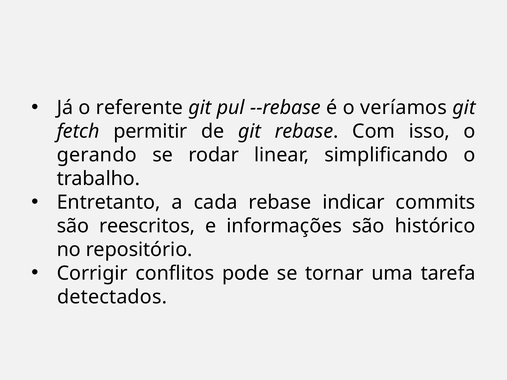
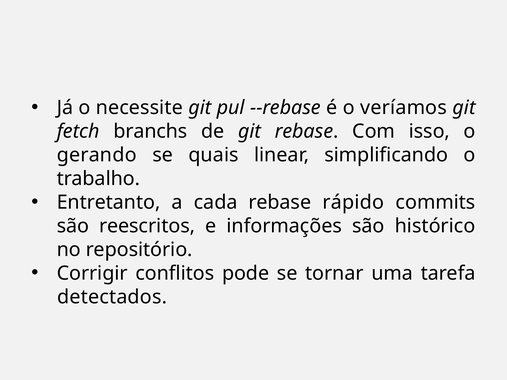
referente: referente -> necessite
permitir: permitir -> branchs
rodar: rodar -> quais
indicar: indicar -> rápido
